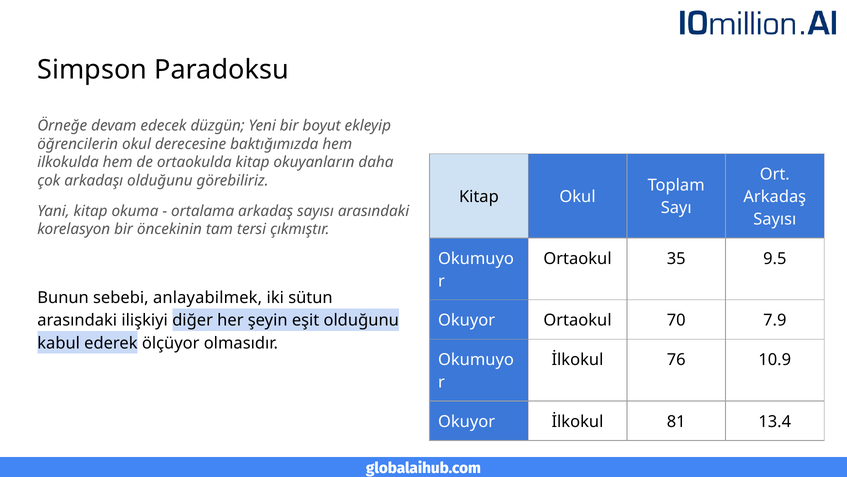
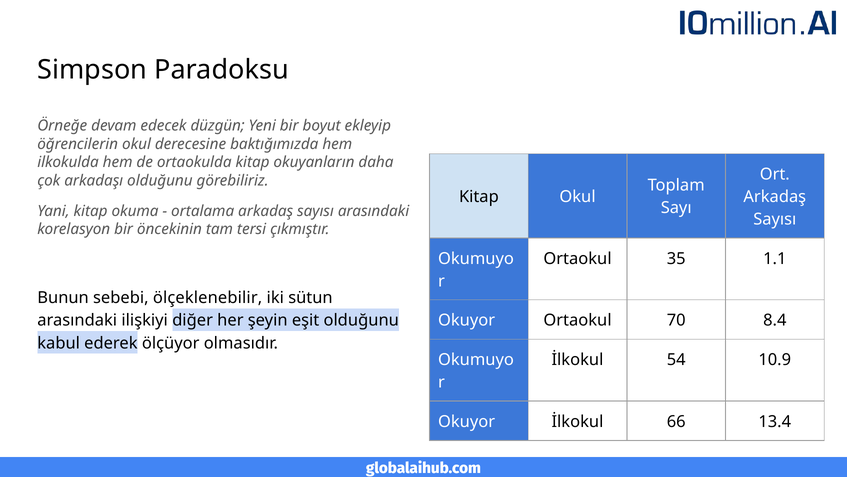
9.5: 9.5 -> 1.1
anlayabilmek: anlayabilmek -> ölçeklenebilir
7.9: 7.9 -> 8.4
76: 76 -> 54
81: 81 -> 66
